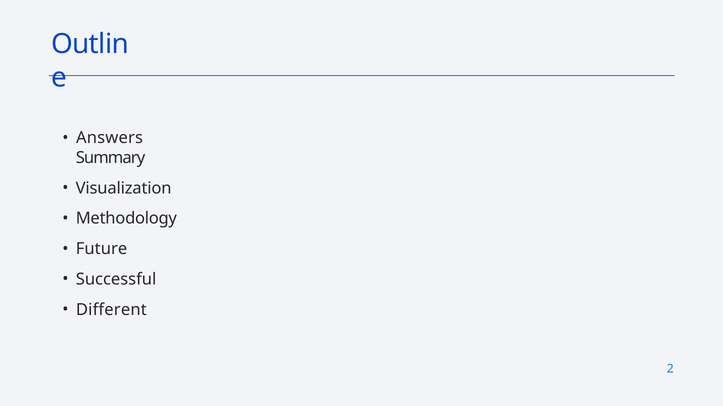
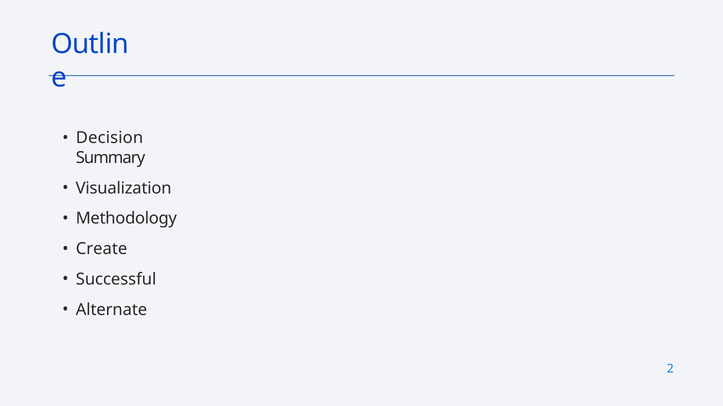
Answers: Answers -> Decision
Future: Future -> Create
Different: Different -> Alternate
